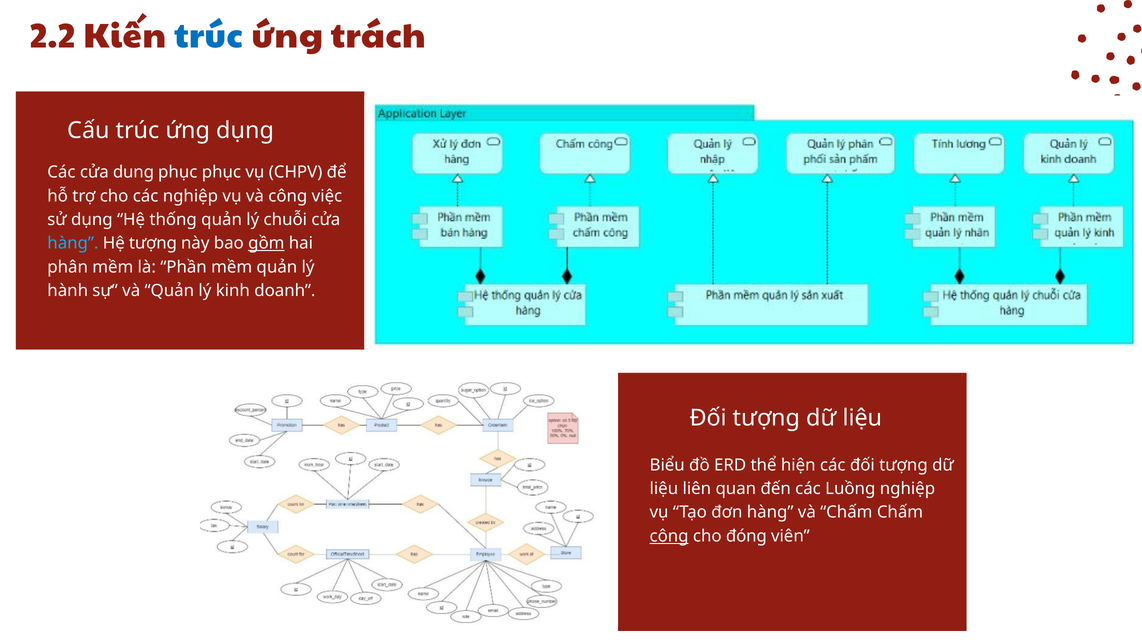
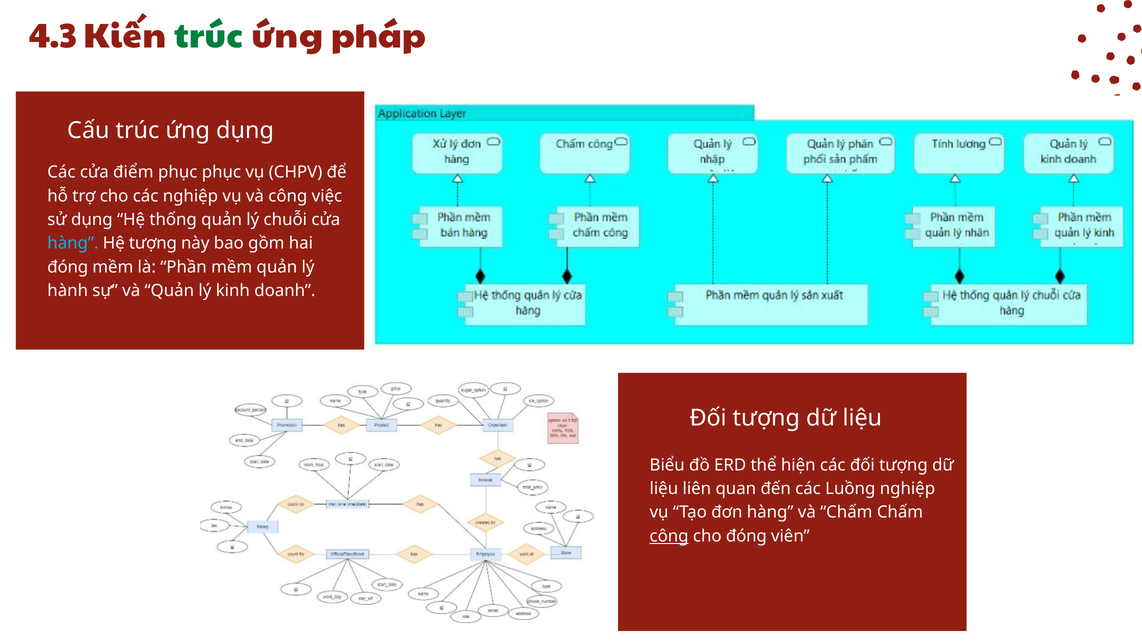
2.2: 2.2 -> 4.3
trúc at (209, 37) colour: blue -> green
trách: trách -> pháp
dụng: dụng -> điểm
gồm underline: present -> none
phân at (68, 267): phân -> đóng
